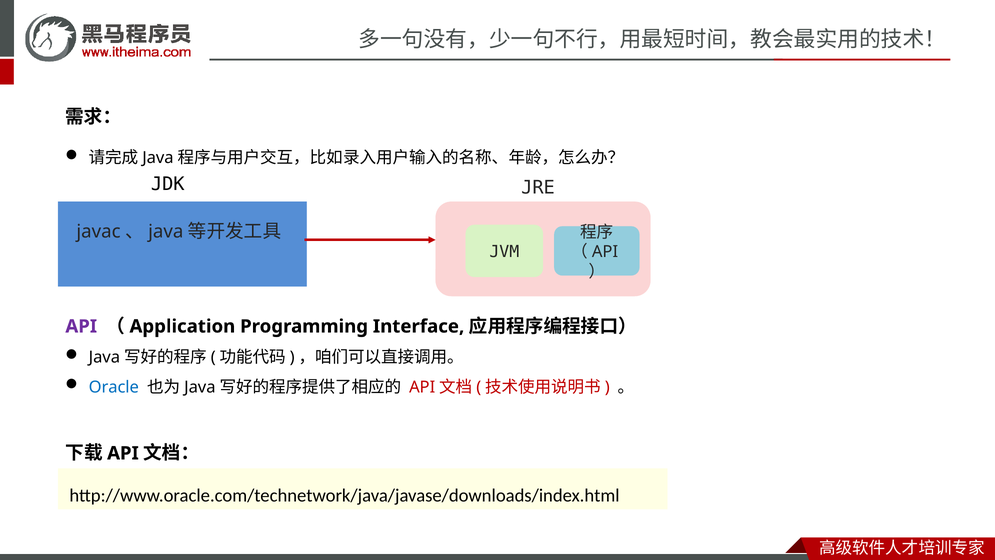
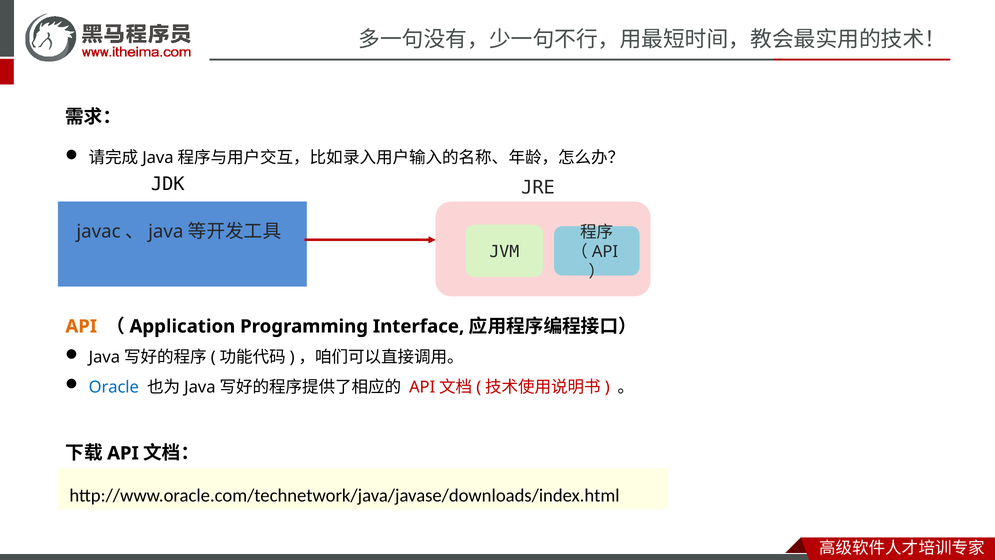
API at (81, 326) colour: purple -> orange
